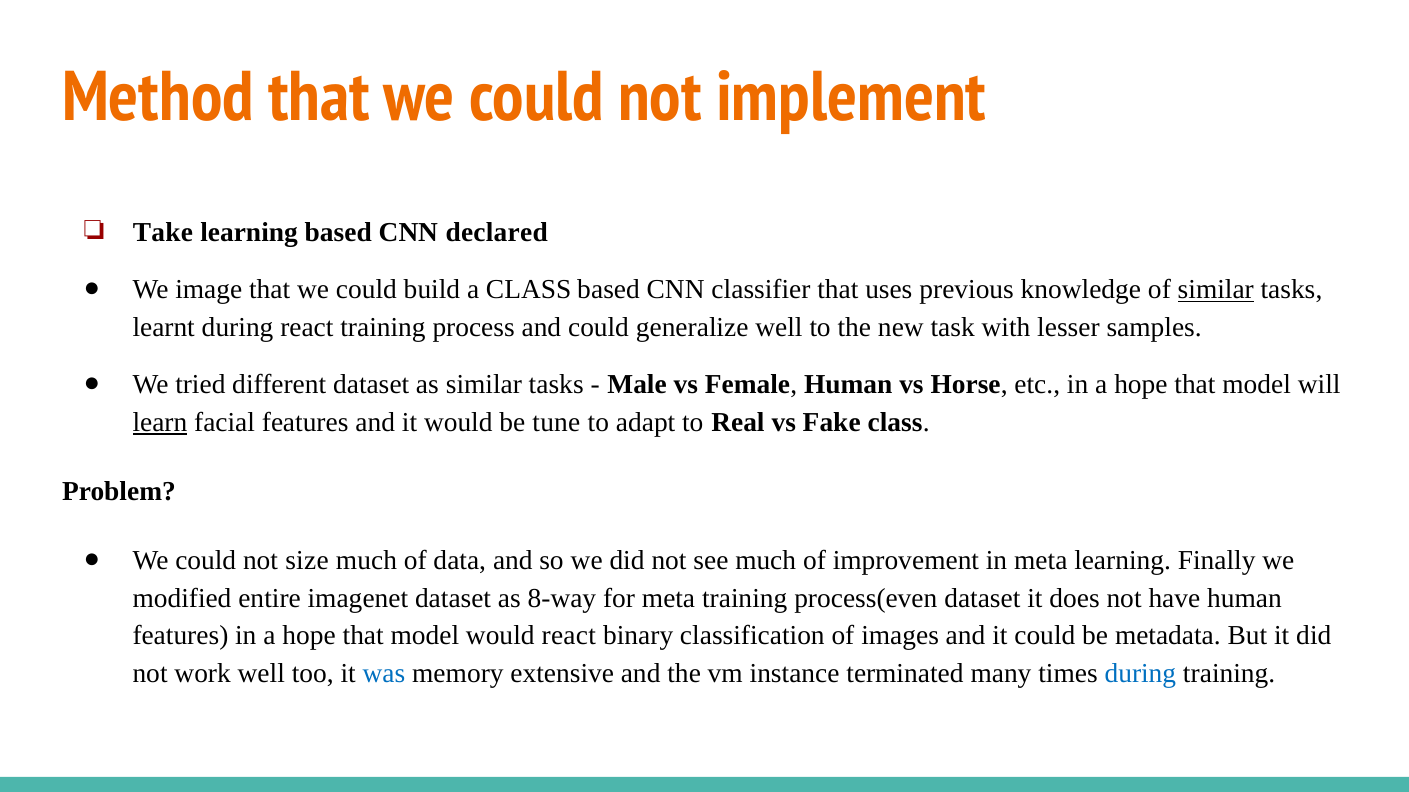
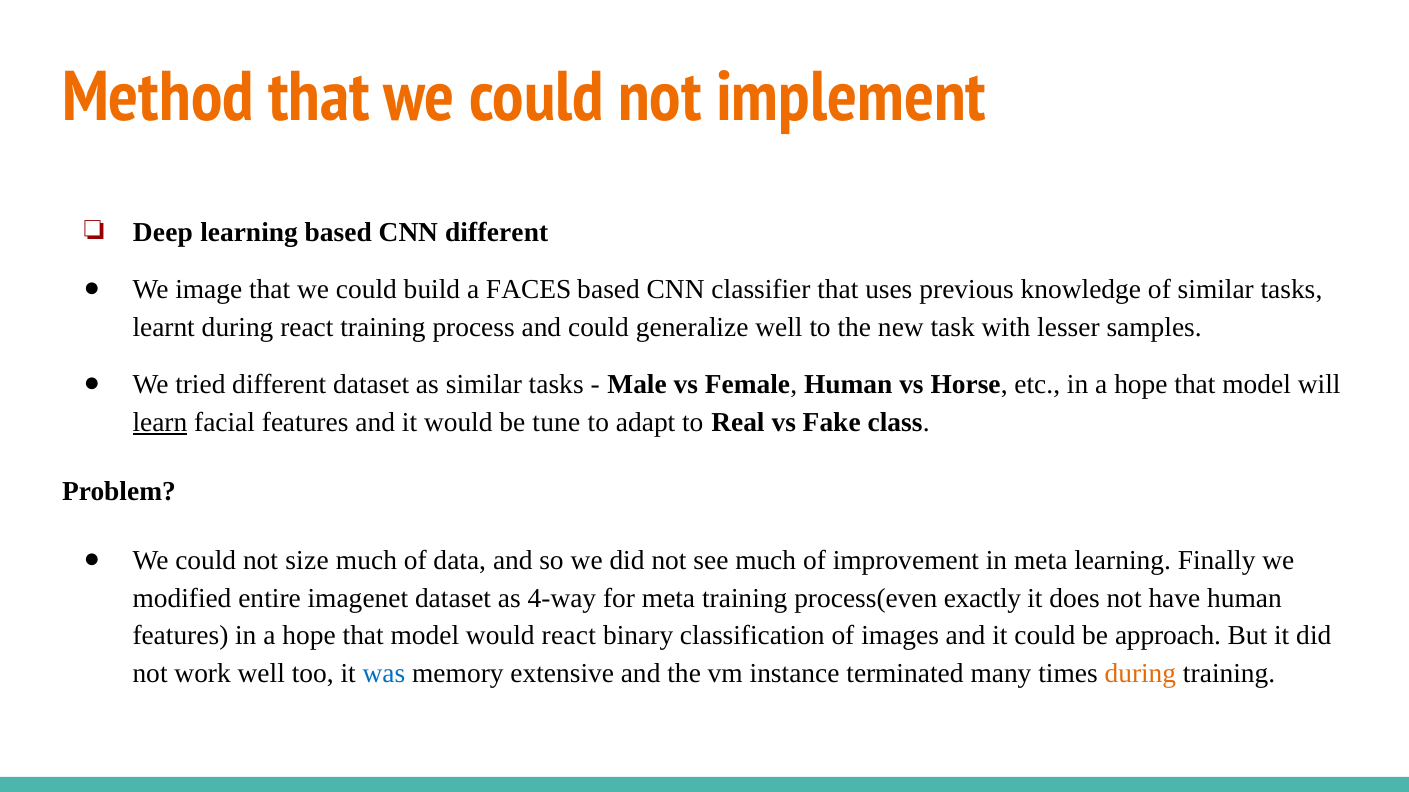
Take: Take -> Deep
CNN declared: declared -> different
a CLASS: CLASS -> FACES
similar at (1216, 290) underline: present -> none
8-way: 8-way -> 4-way
process(even dataset: dataset -> exactly
metadata: metadata -> approach
during at (1140, 674) colour: blue -> orange
